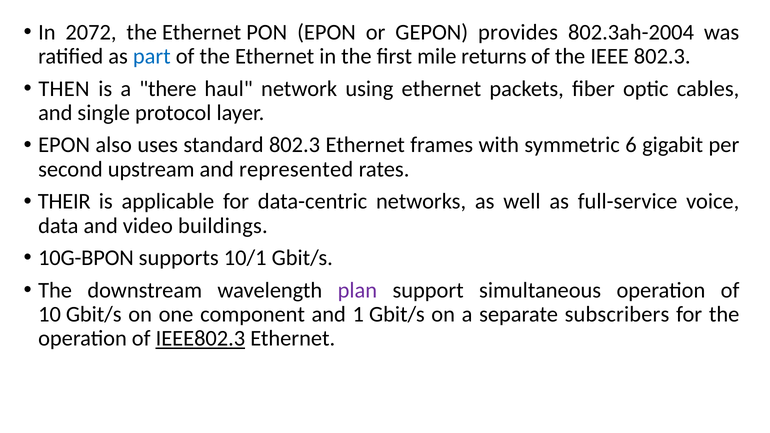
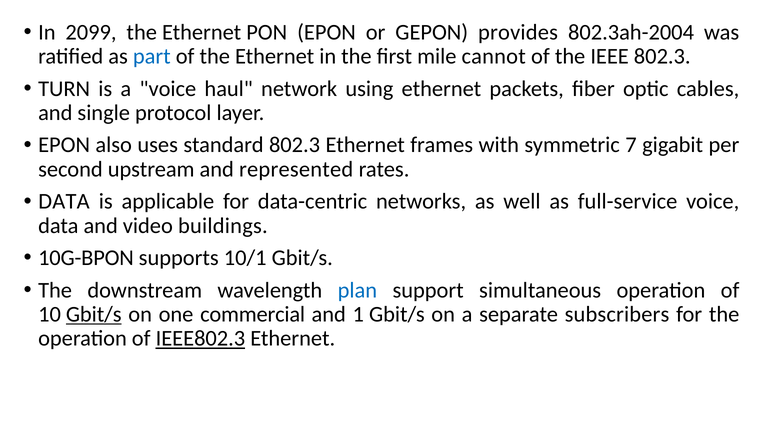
2072: 2072 -> 2099
returns: returns -> cannot
THEN: THEN -> TURN
a there: there -> voice
6: 6 -> 7
THEIR at (64, 202): THEIR -> DATA
plan colour: purple -> blue
Gbit/s at (94, 314) underline: none -> present
component: component -> commercial
